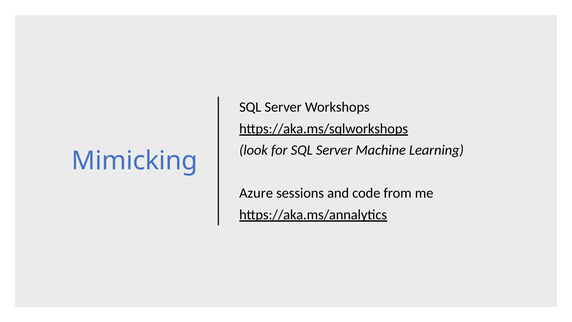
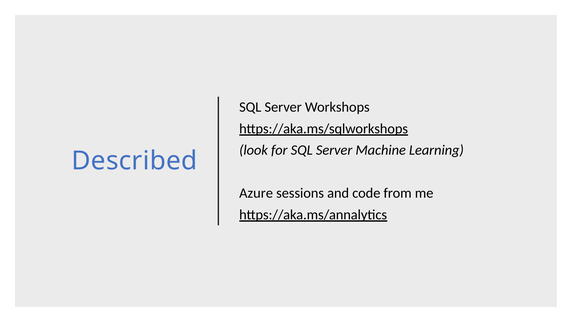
Mimicking: Mimicking -> Described
